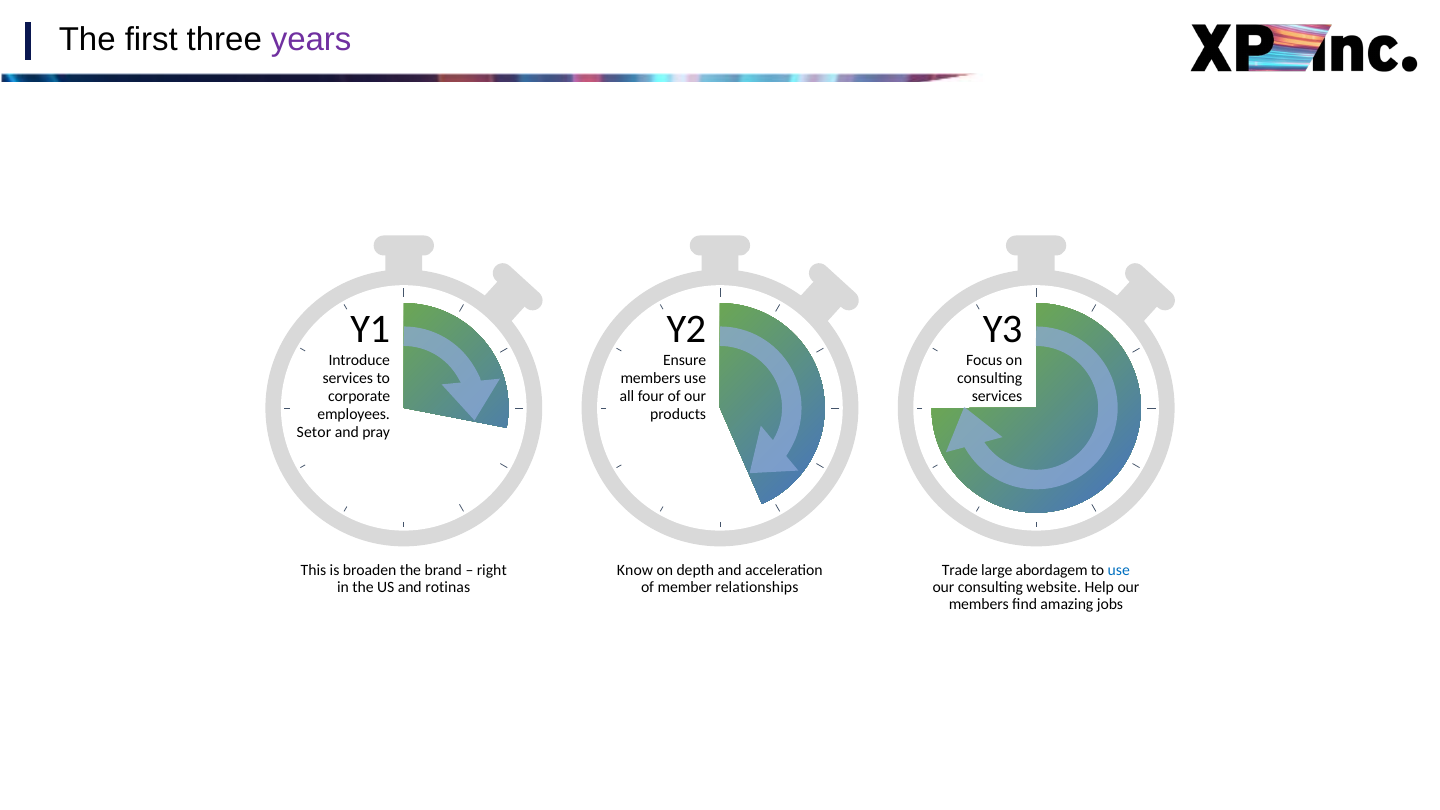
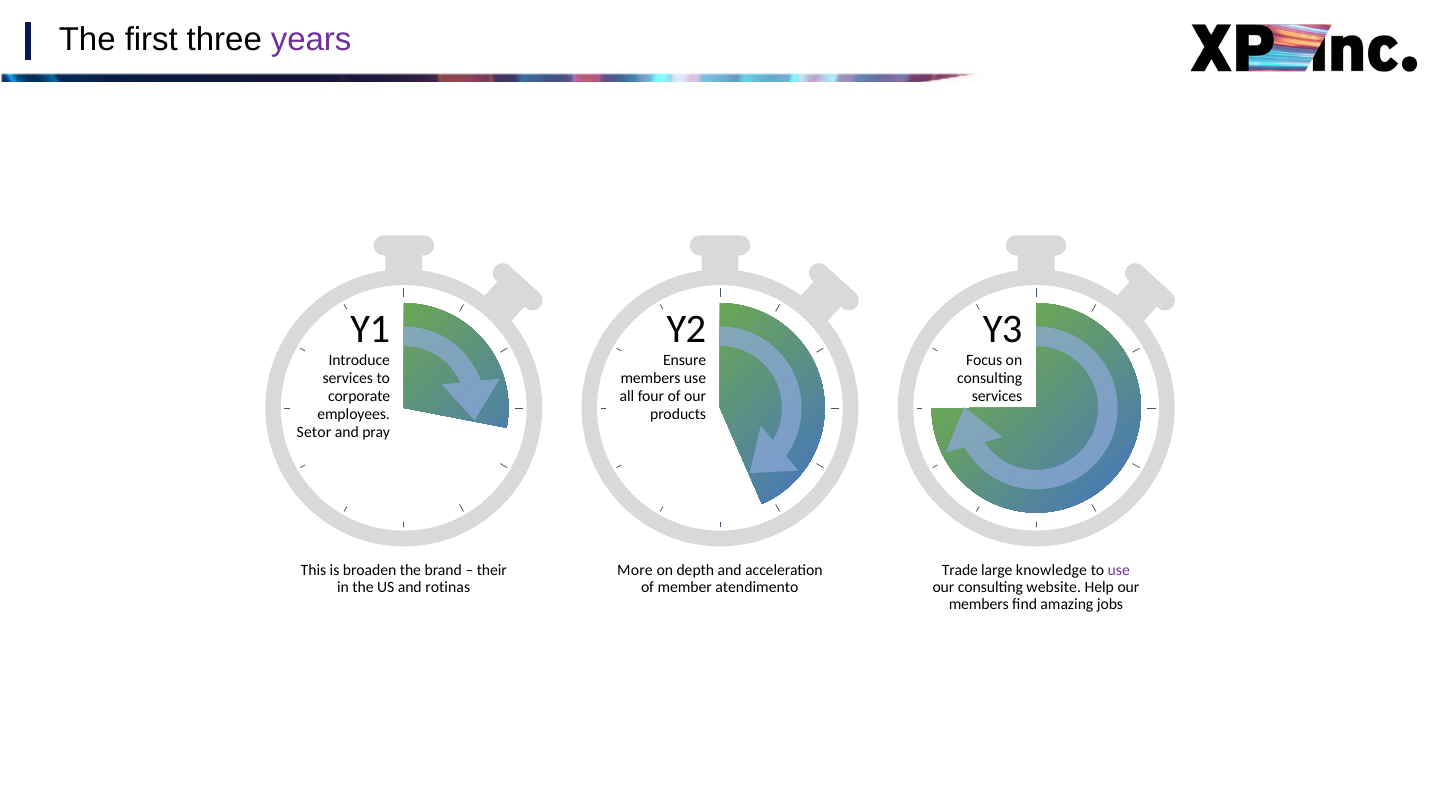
right: right -> their
Know: Know -> More
abordagem: abordagem -> knowledge
use at (1119, 571) colour: blue -> purple
relationships: relationships -> atendimento
